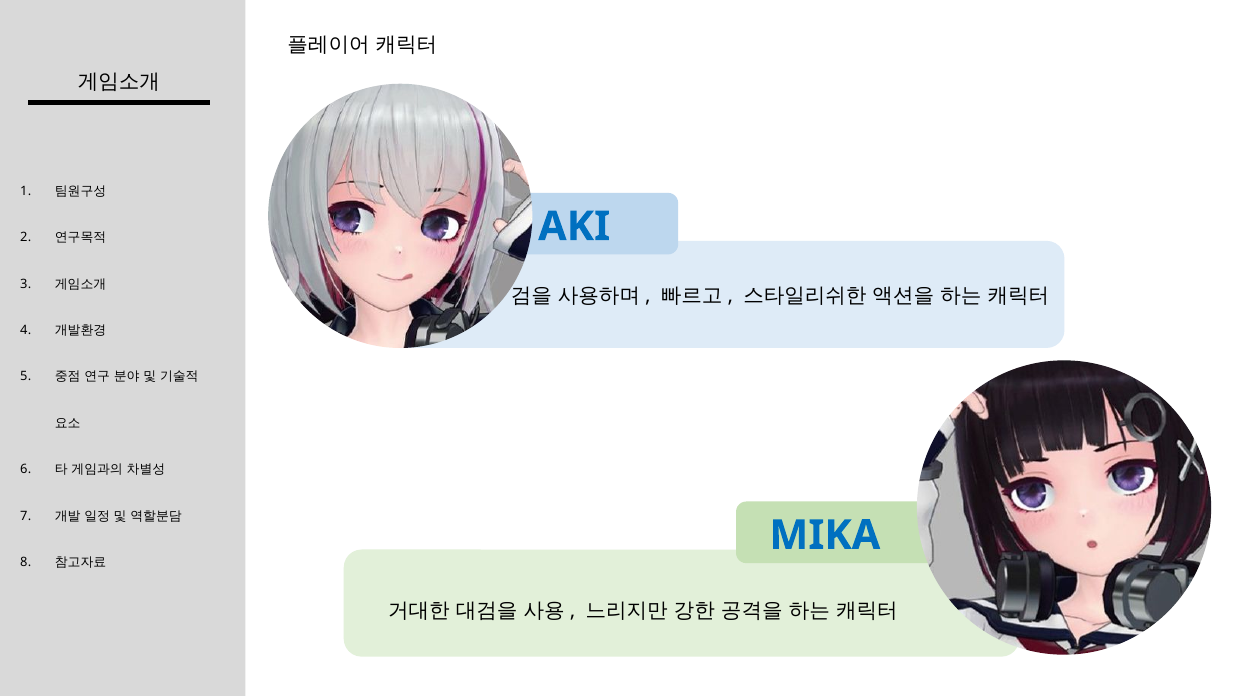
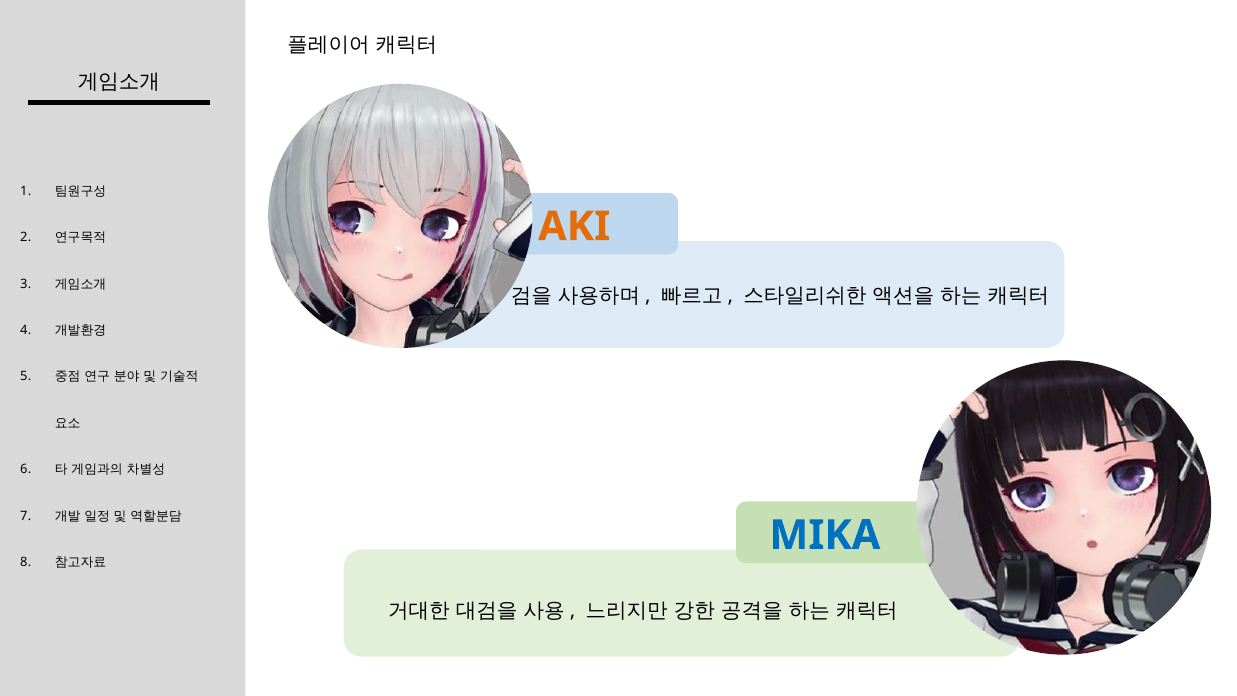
AKI colour: blue -> orange
